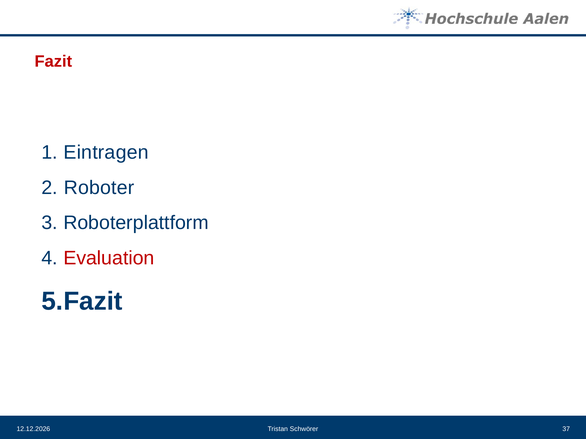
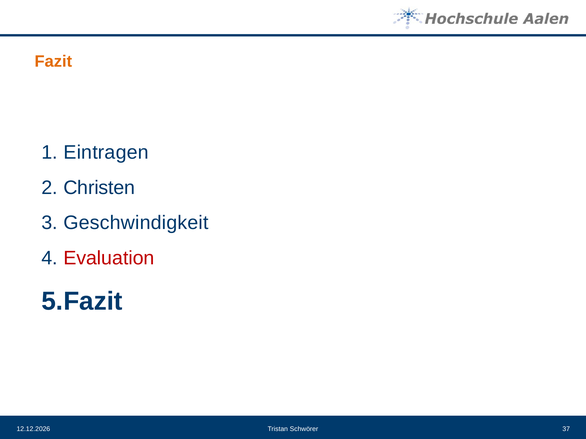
Fazit colour: red -> orange
Roboter: Roboter -> Christen
Roboterplattform: Roboterplattform -> Geschwindigkeit
